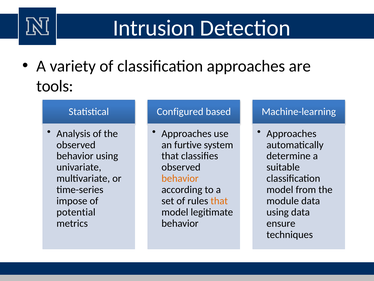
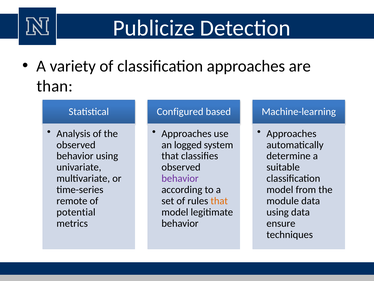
Intrusion: Intrusion -> Publicize
tools: tools -> than
furtive: furtive -> logged
behavior at (180, 178) colour: orange -> purple
impose: impose -> remote
